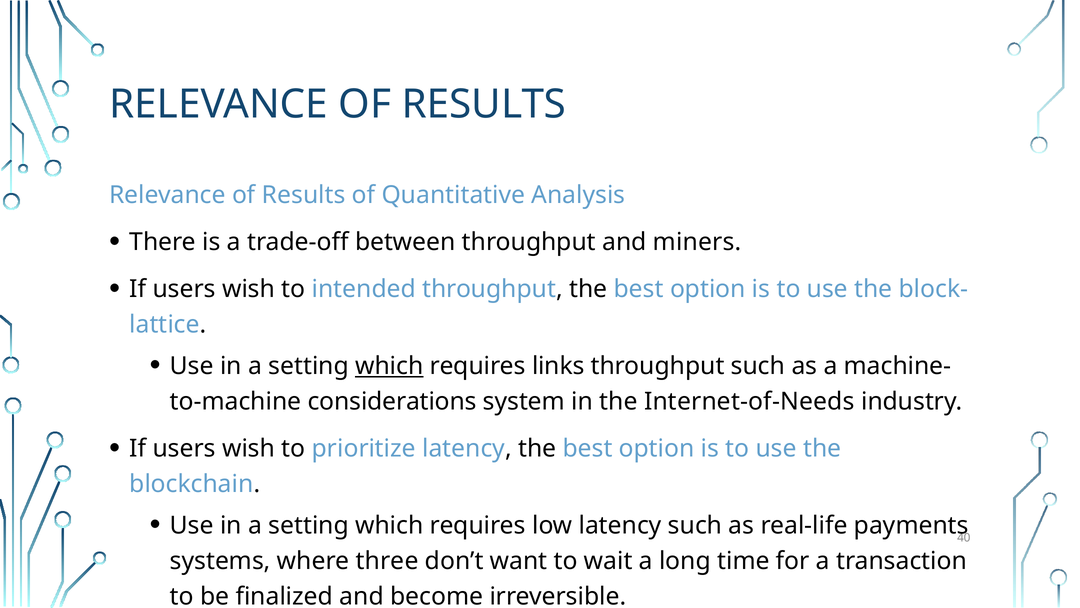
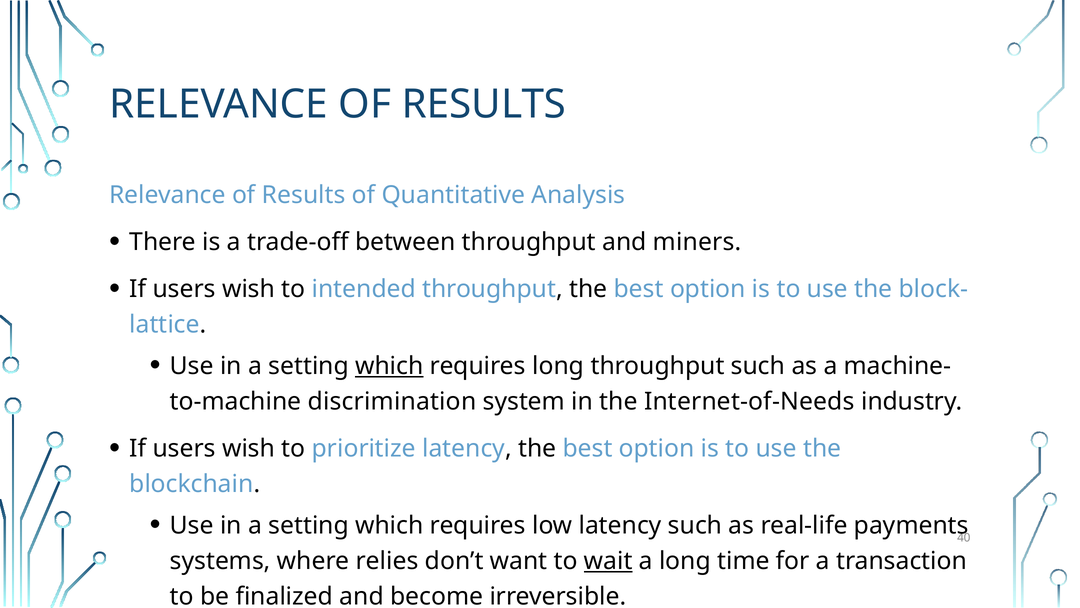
requires links: links -> long
considerations: considerations -> discrimination
three: three -> relies
wait underline: none -> present
